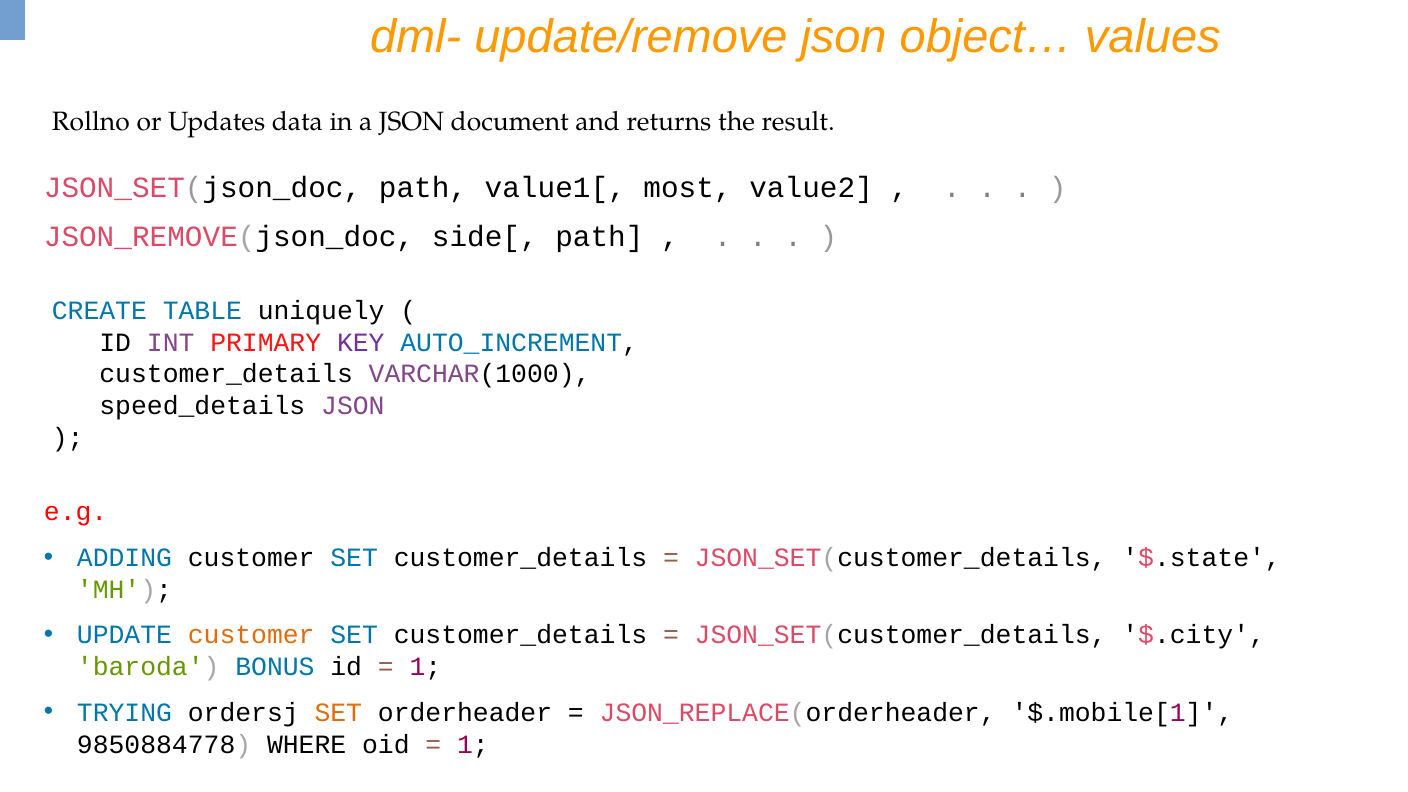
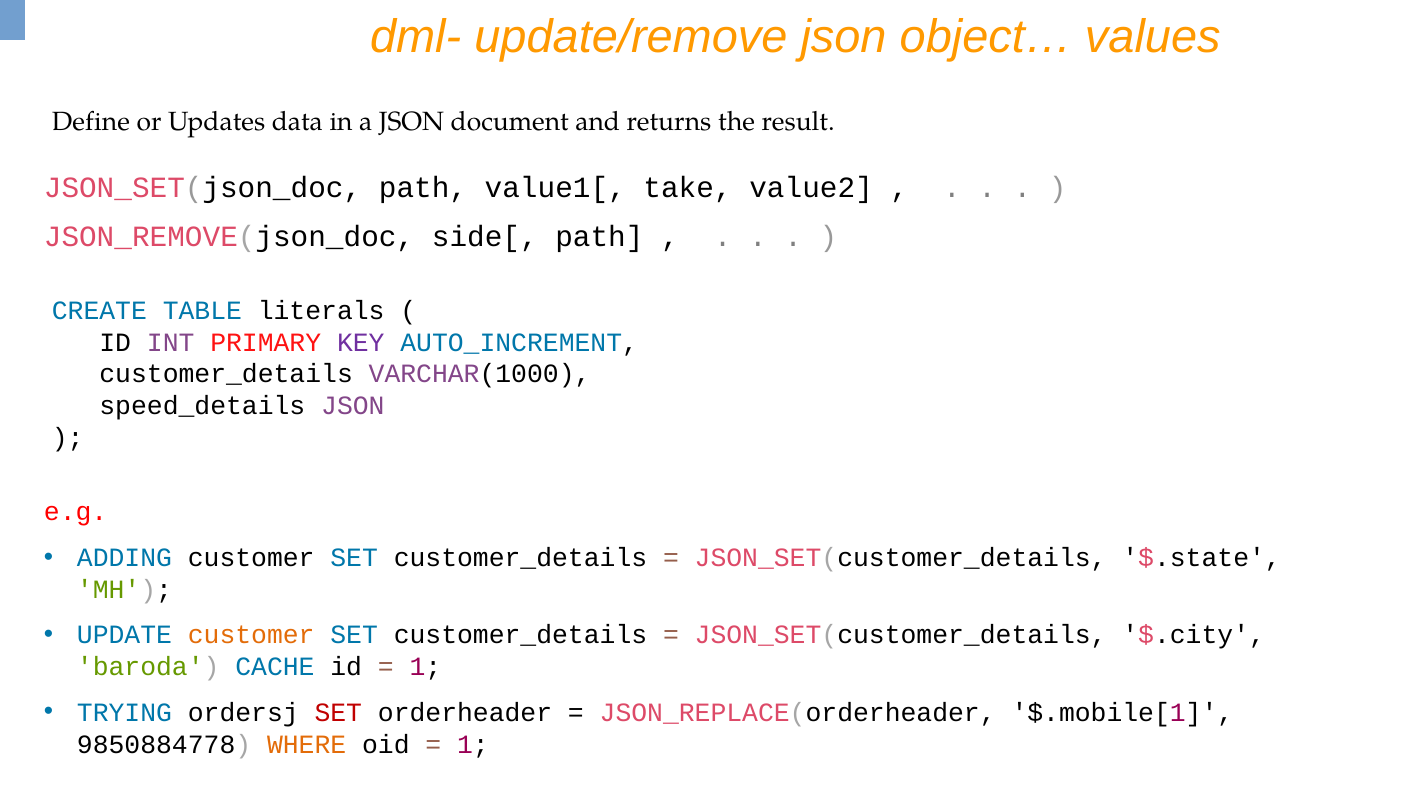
Rollno: Rollno -> Define
most: most -> take
uniquely: uniquely -> literals
BONUS: BONUS -> CACHE
SET at (338, 713) colour: orange -> red
WHERE at (307, 744) colour: black -> orange
